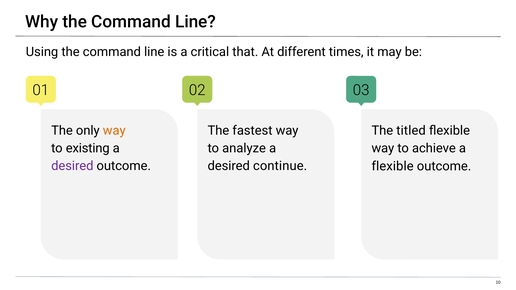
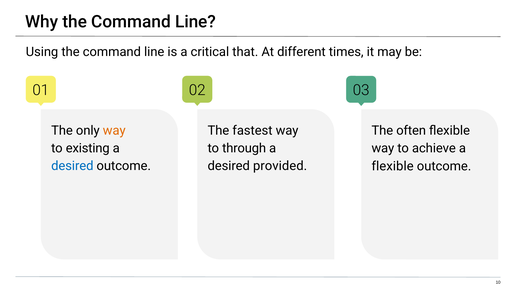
titled: titled -> often
analyze: analyze -> through
desired at (72, 166) colour: purple -> blue
continue: continue -> provided
